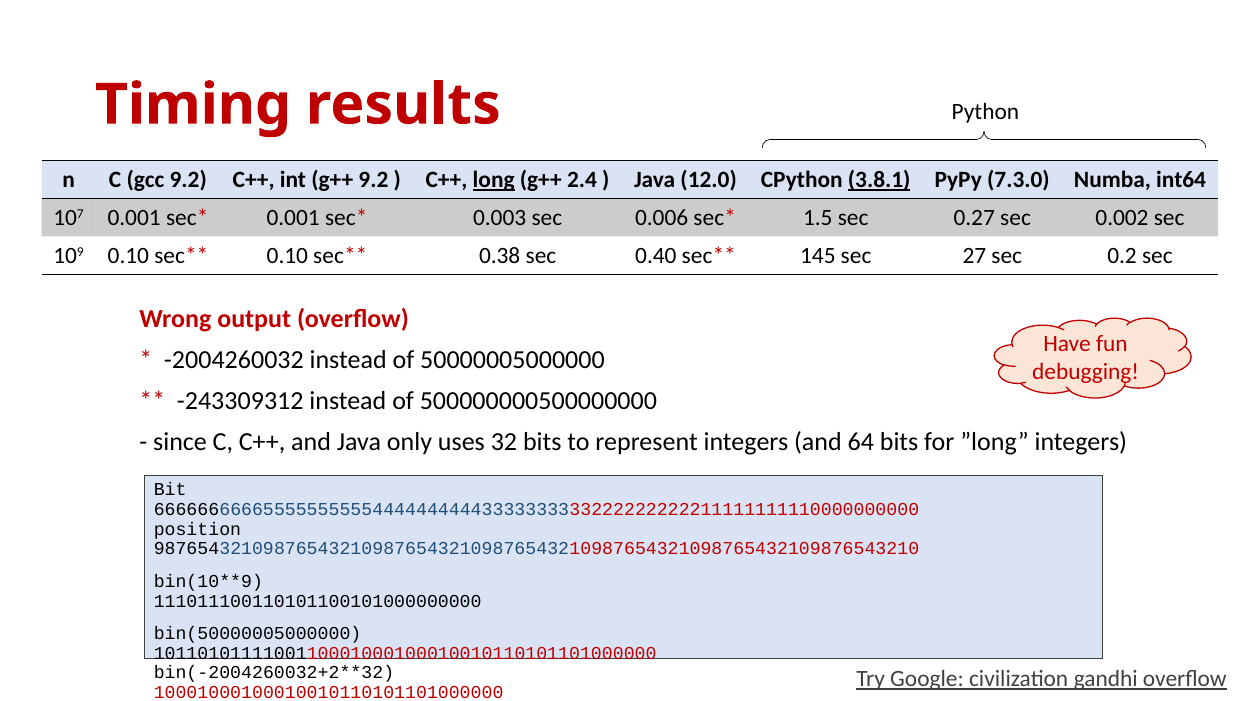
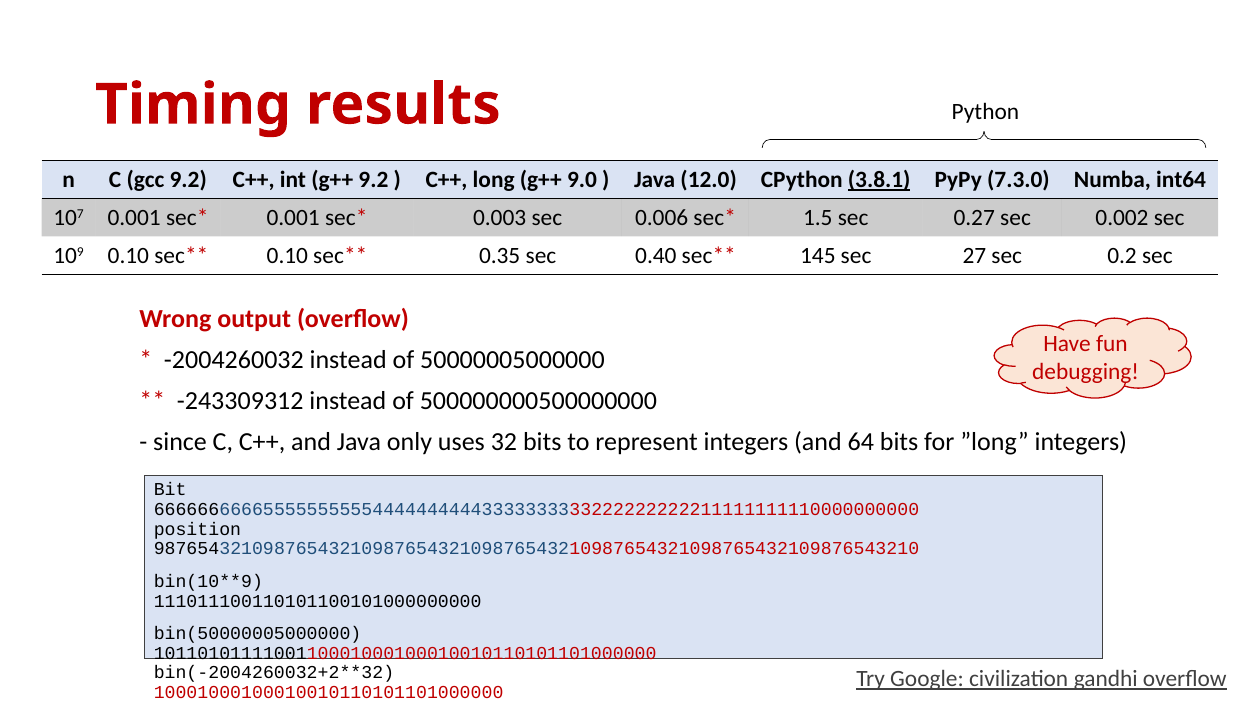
long underline: present -> none
2.4: 2.4 -> 9.0
0.38: 0.38 -> 0.35
